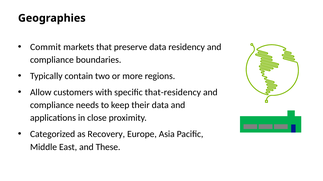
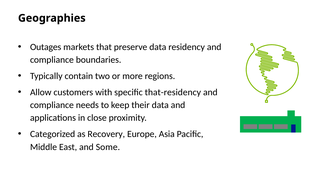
Commit: Commit -> Outages
These: These -> Some
